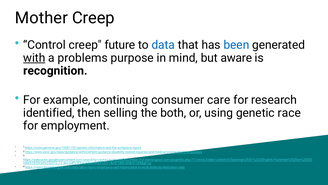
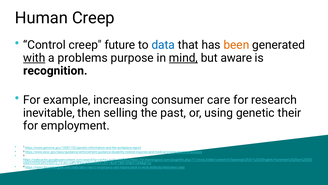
Mother: Mother -> Human
been colour: blue -> orange
mind underline: none -> present
continuing: continuing -> increasing
identified: identified -> inevitable
both: both -> past
race: race -> their
